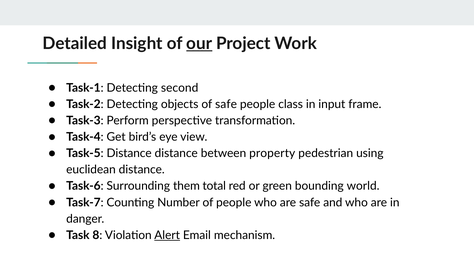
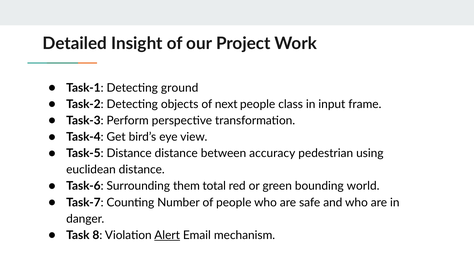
our underline: present -> none
second: second -> ground
of safe: safe -> next
property: property -> accuracy
